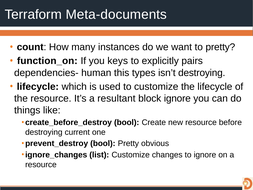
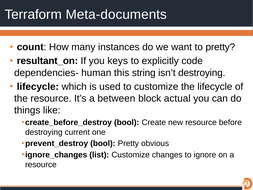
function_on: function_on -> resultant_on
pairs: pairs -> code
types: types -> string
resultant: resultant -> between
block ignore: ignore -> actual
